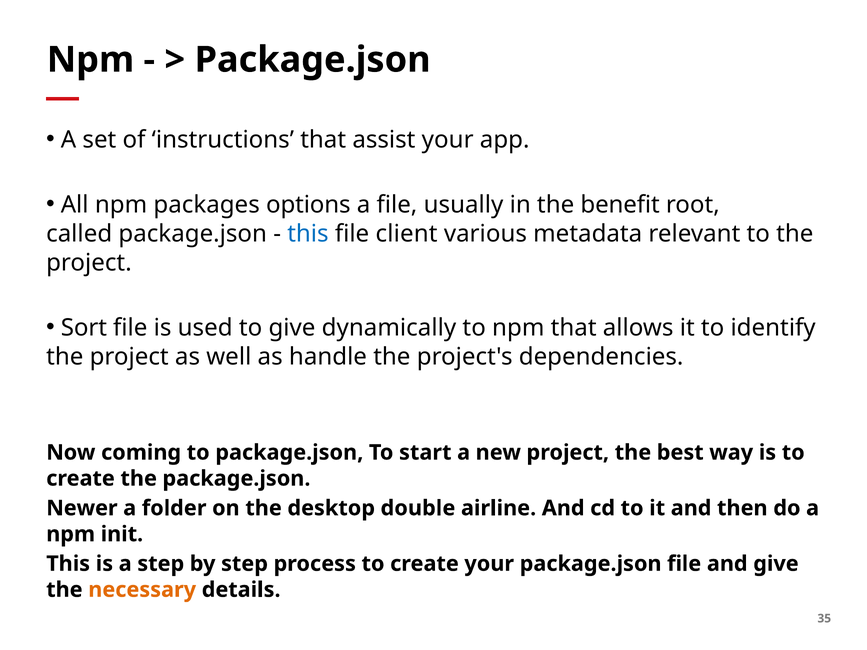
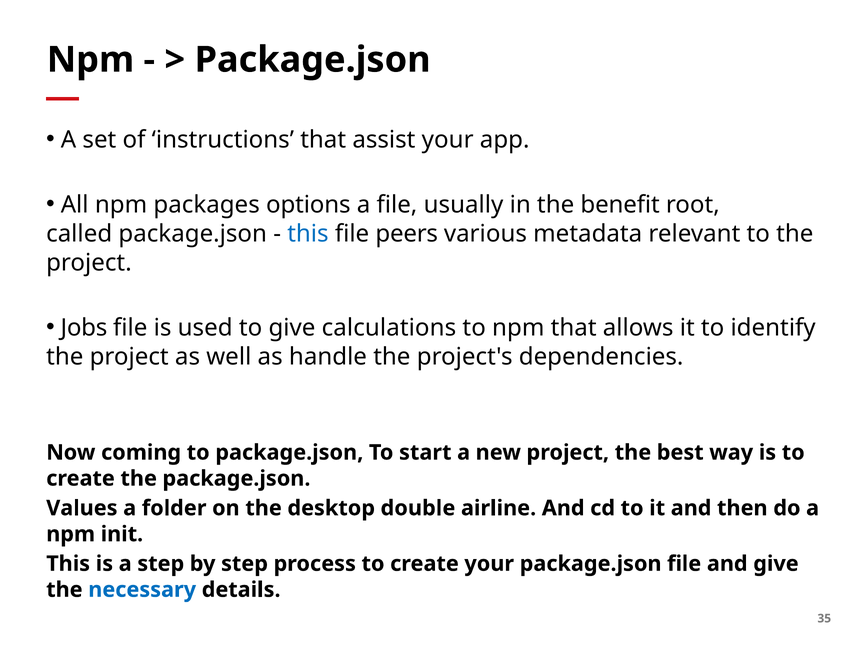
client: client -> peers
Sort: Sort -> Jobs
dynamically: dynamically -> calculations
Newer: Newer -> Values
necessary colour: orange -> blue
